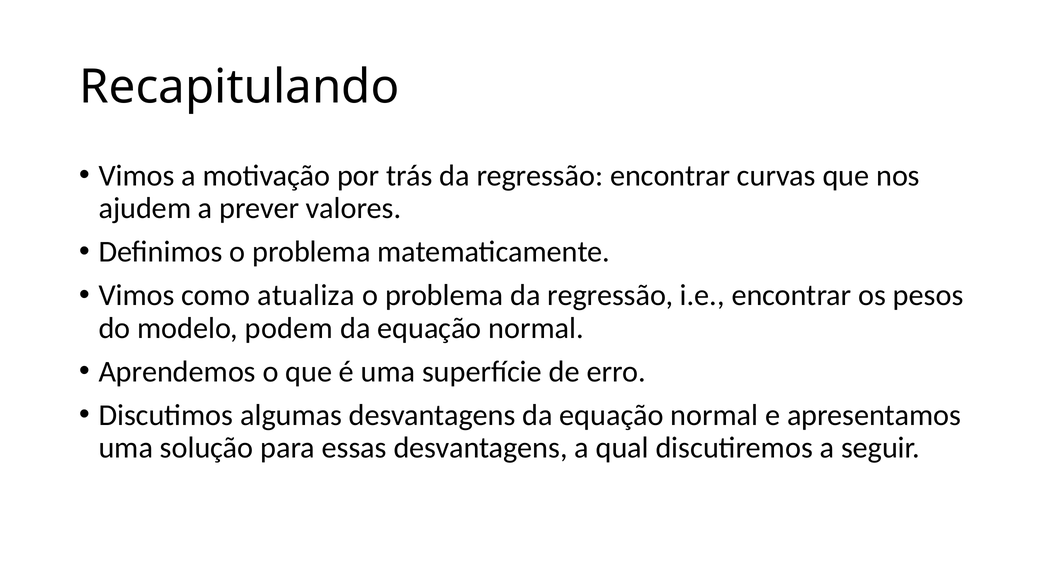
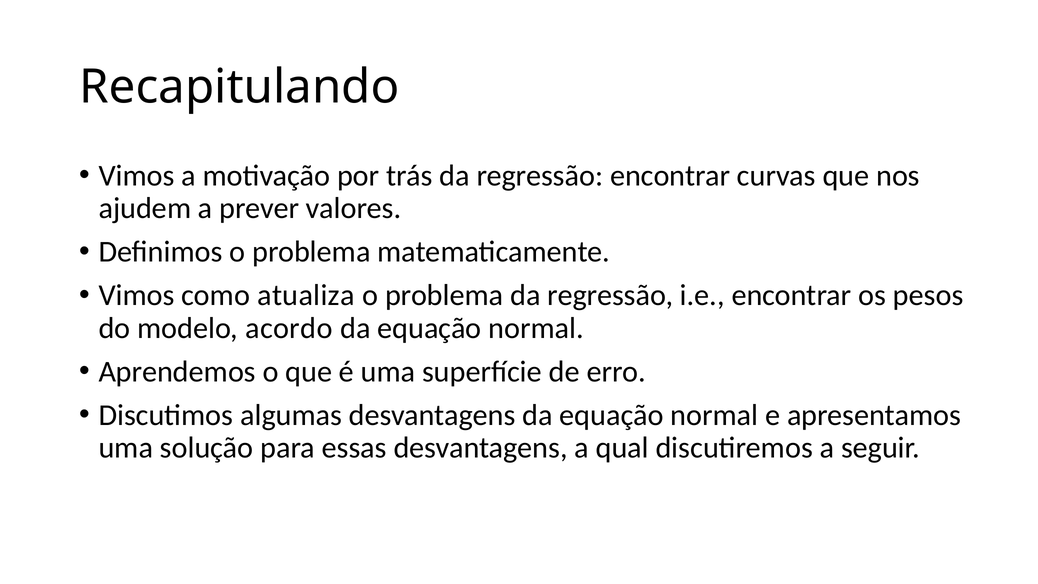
podem: podem -> acordo
